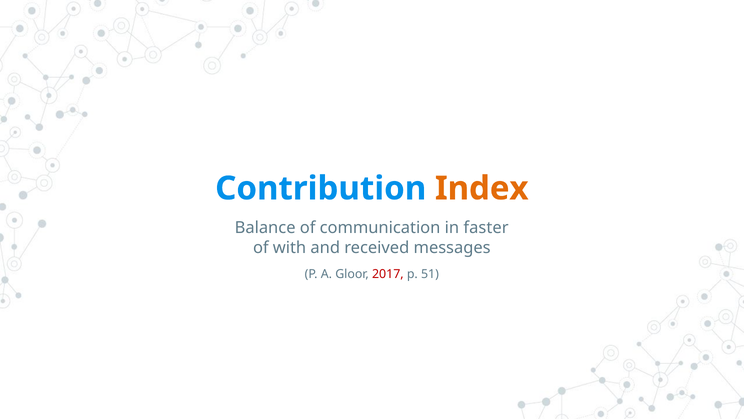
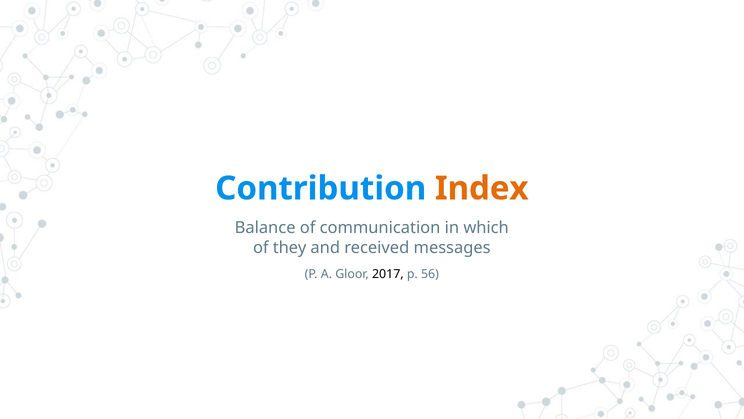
faster: faster -> which
with: with -> they
2017 colour: red -> black
51: 51 -> 56
